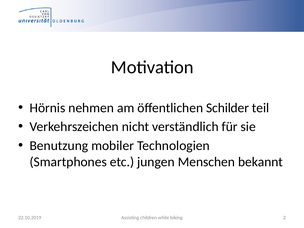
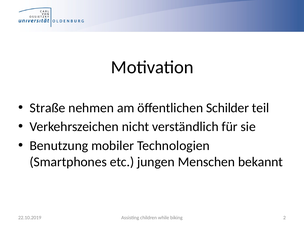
Hörnis: Hörnis -> Straße
